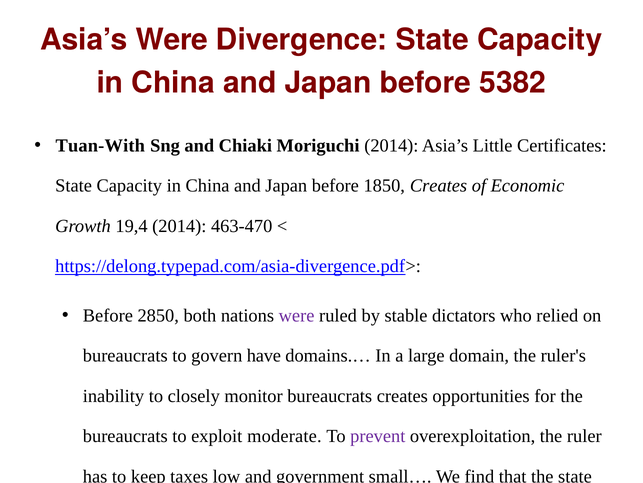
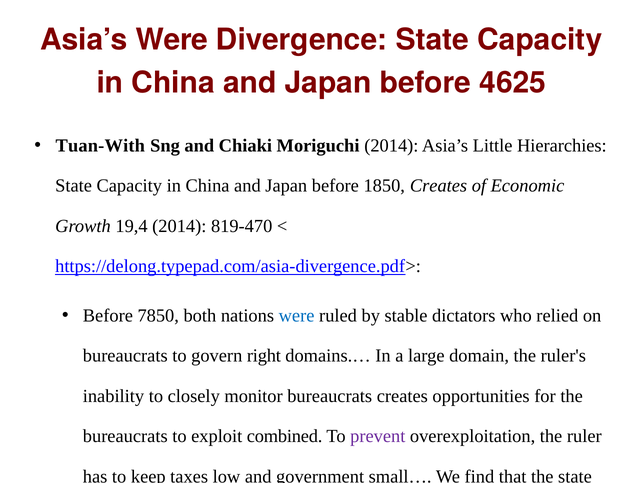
5382: 5382 -> 4625
Certificates: Certificates -> Hierarchies
463-470: 463-470 -> 819-470
2850: 2850 -> 7850
were at (297, 315) colour: purple -> blue
govern have: have -> right
moderate: moderate -> combined
